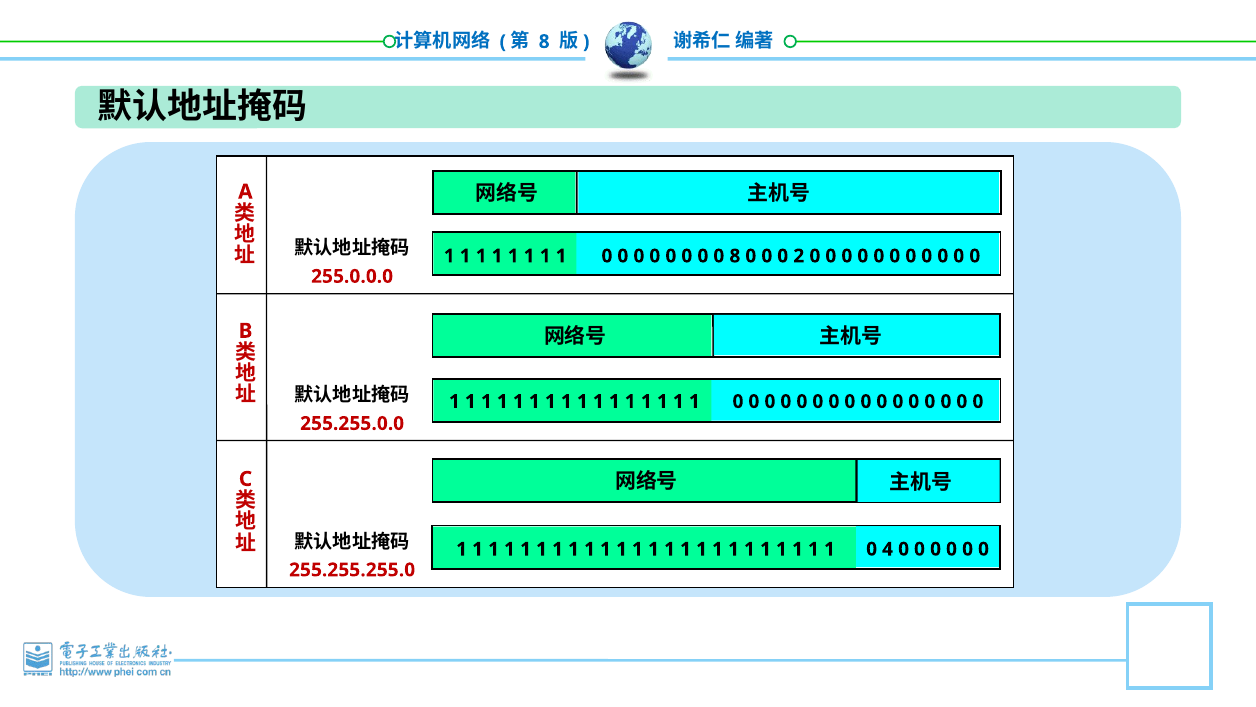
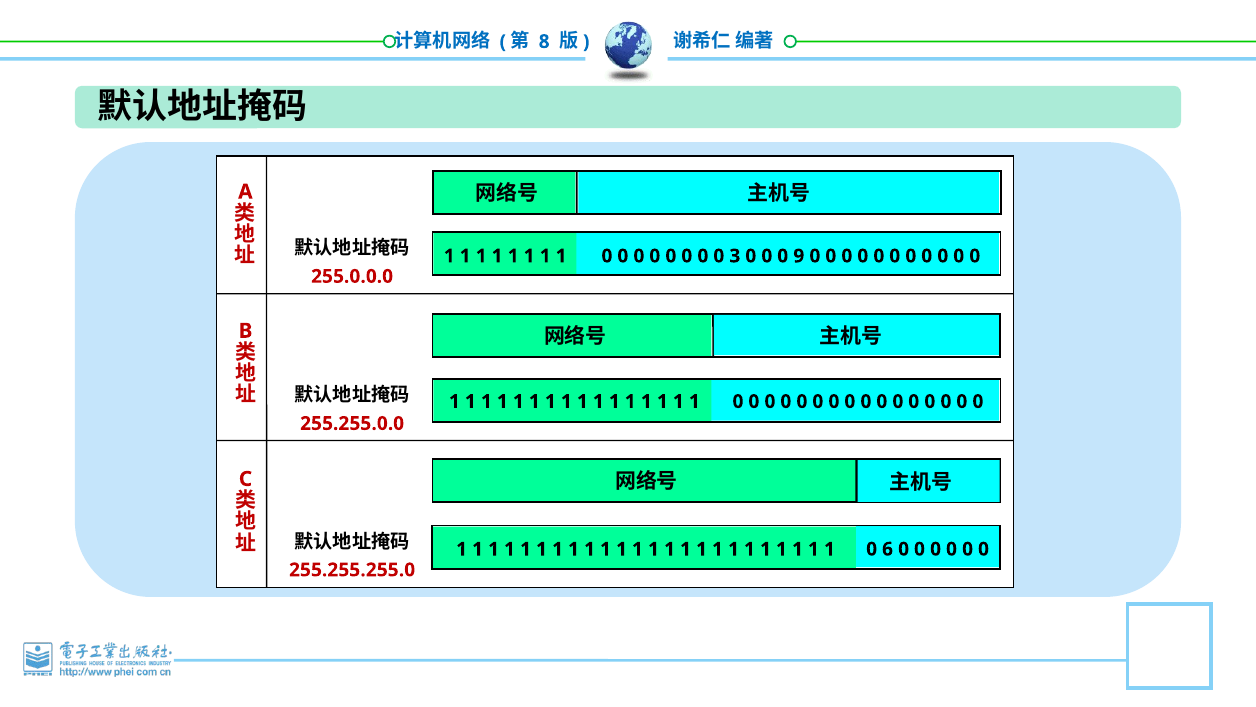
0 8: 8 -> 3
2: 2 -> 9
4: 4 -> 6
